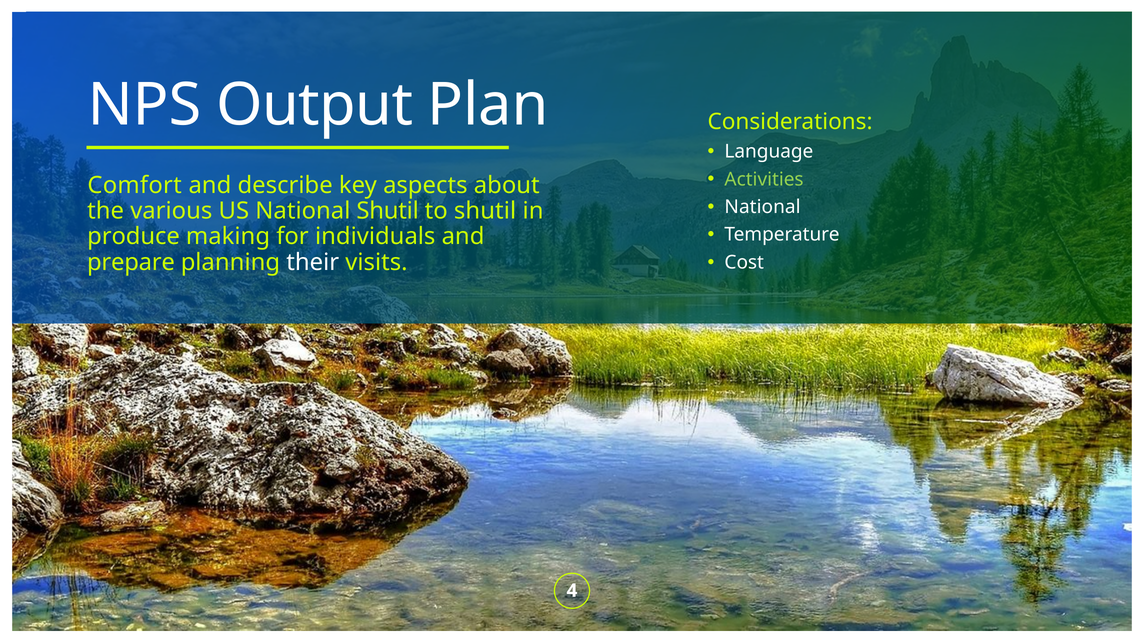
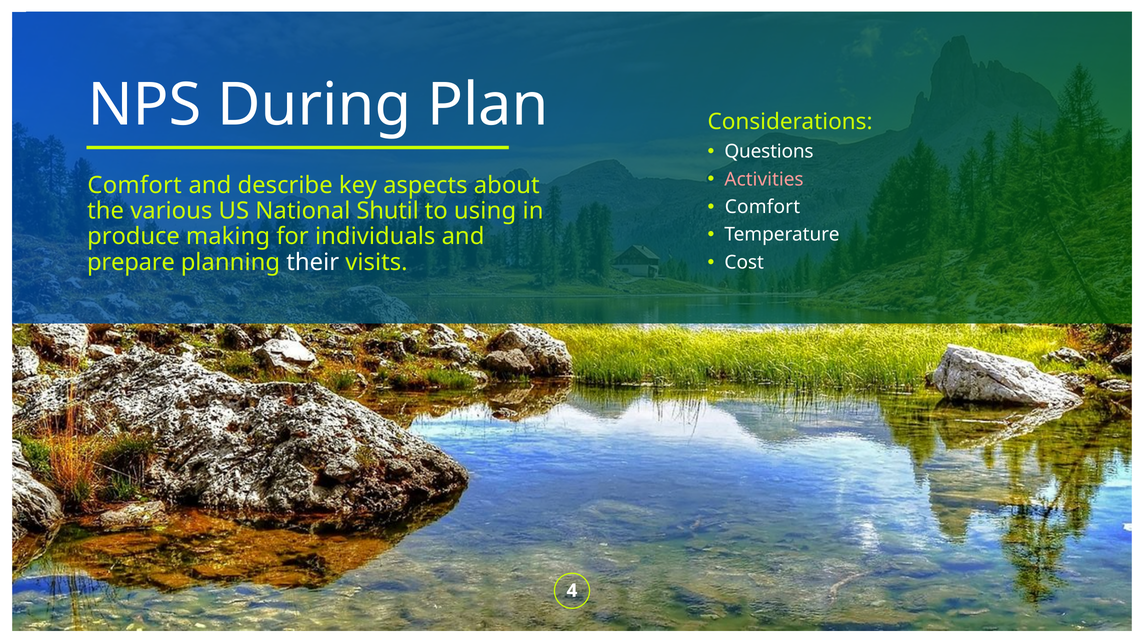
Output: Output -> During
Language: Language -> Questions
Activities colour: light green -> pink
National at (763, 207): National -> Comfort
to shutil: shutil -> using
